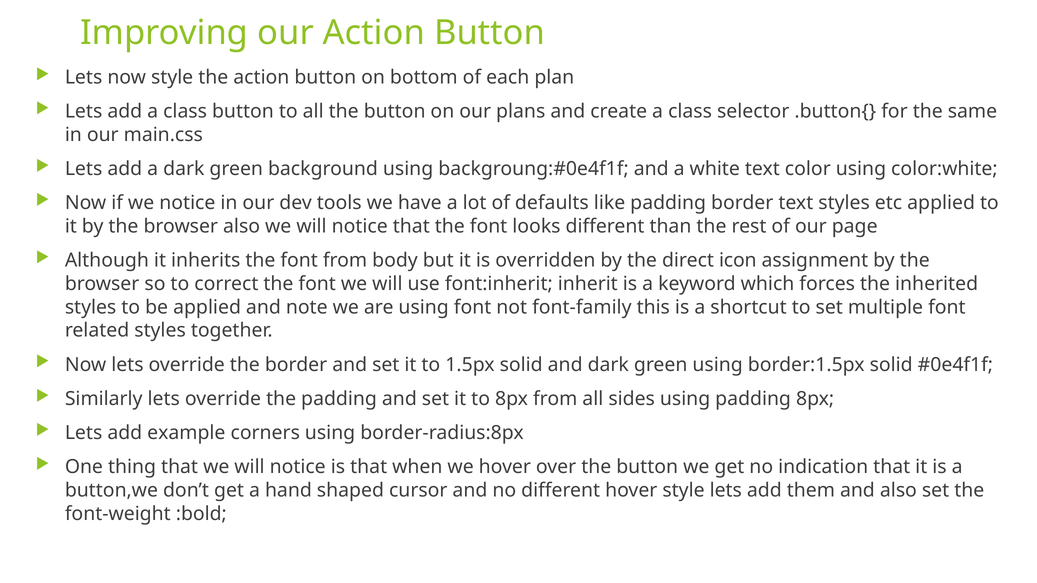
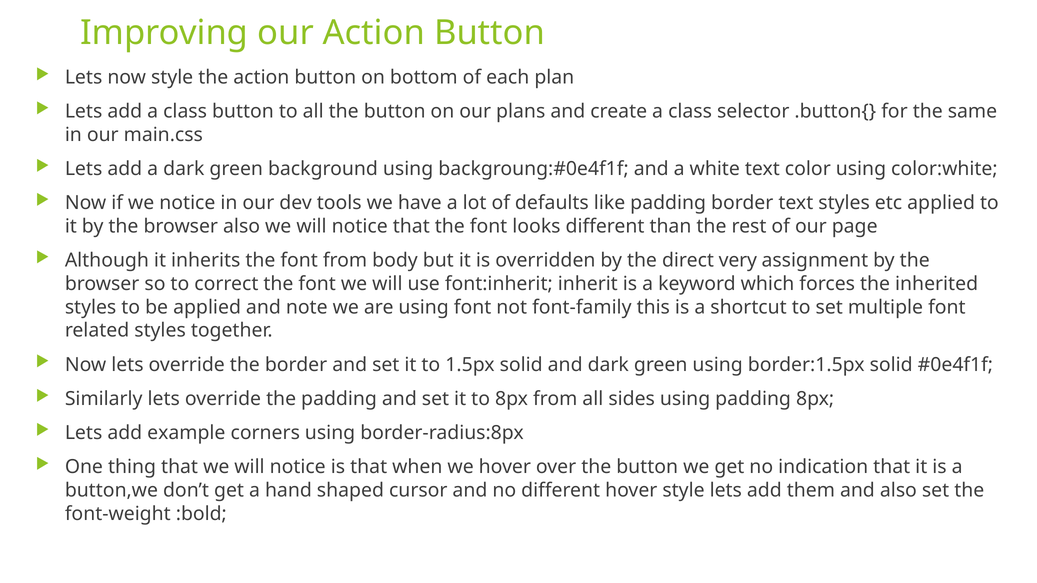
icon: icon -> very
